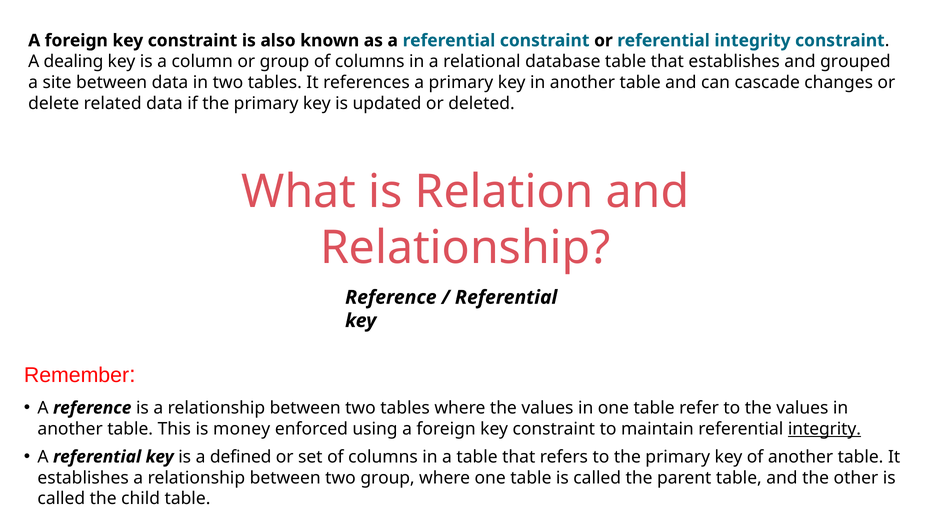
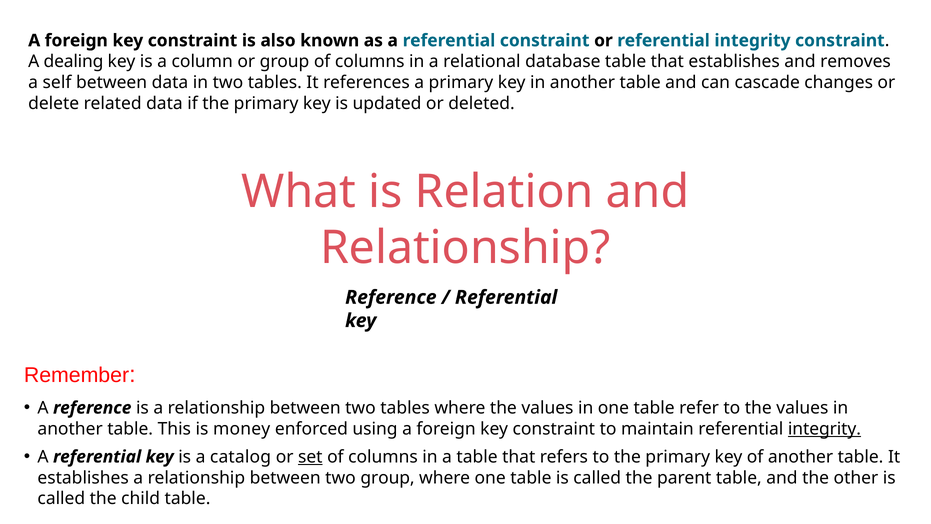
grouped: grouped -> removes
site: site -> self
defined: defined -> catalog
set underline: none -> present
